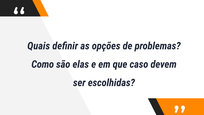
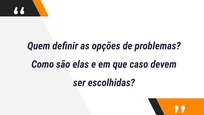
Quais: Quais -> Quem
